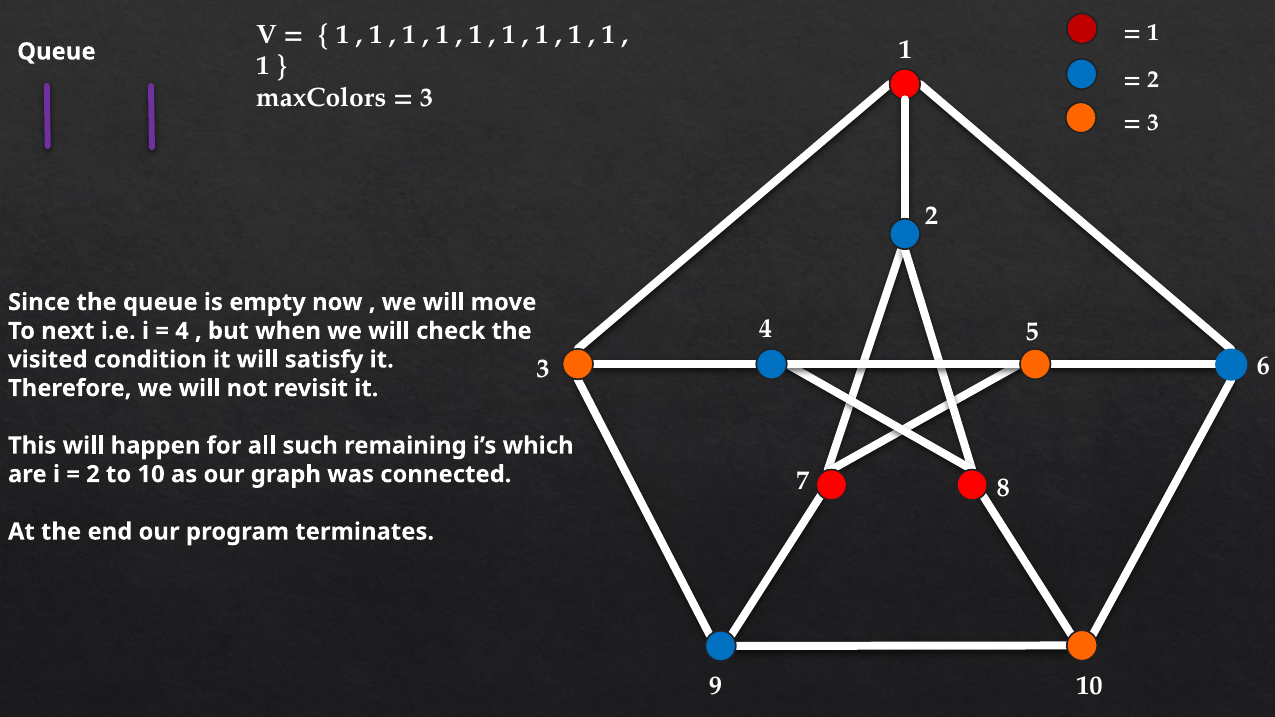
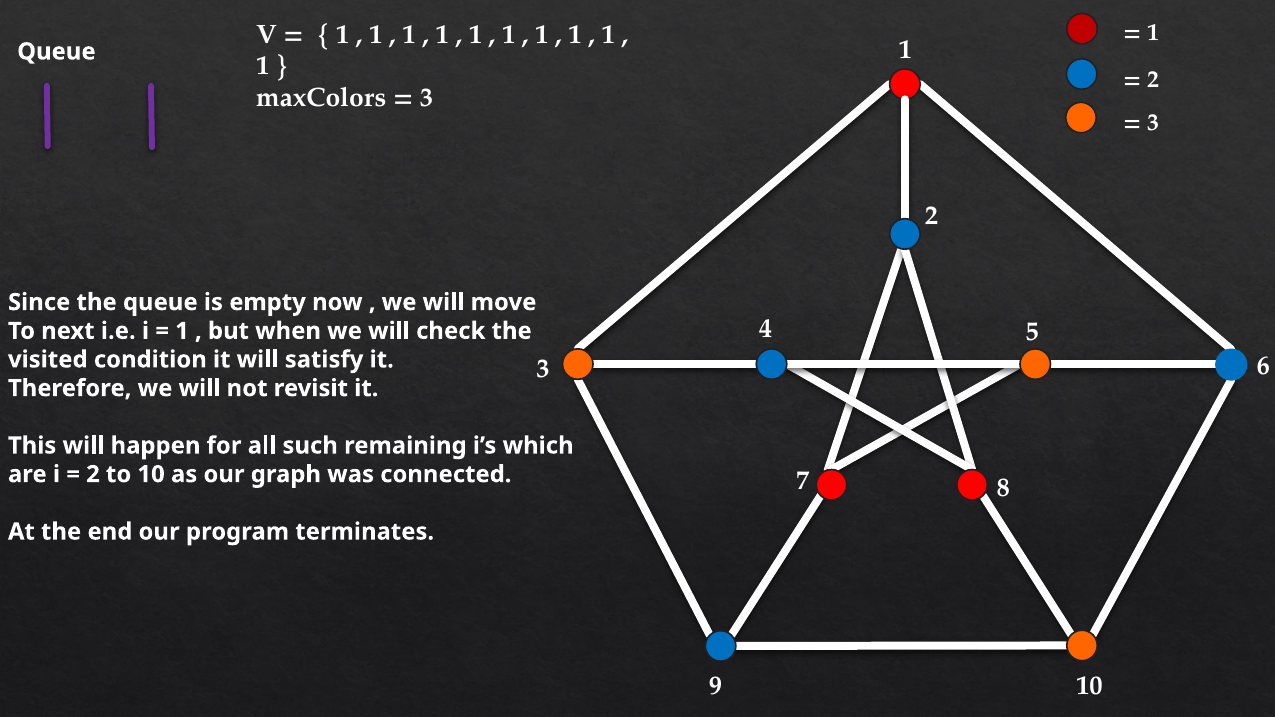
4 at (182, 331): 4 -> 1
